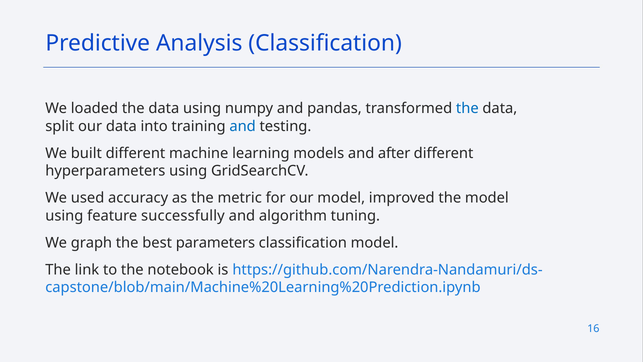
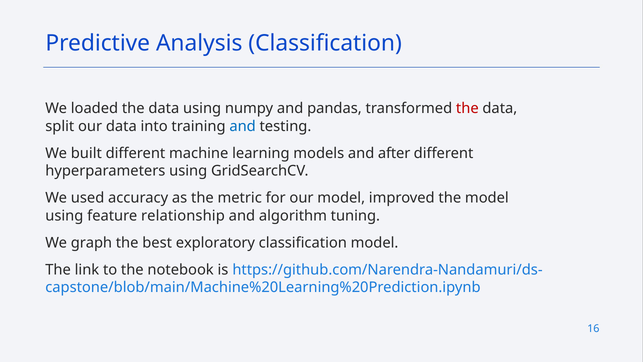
the at (467, 109) colour: blue -> red
successfully: successfully -> relationship
parameters: parameters -> exploratory
